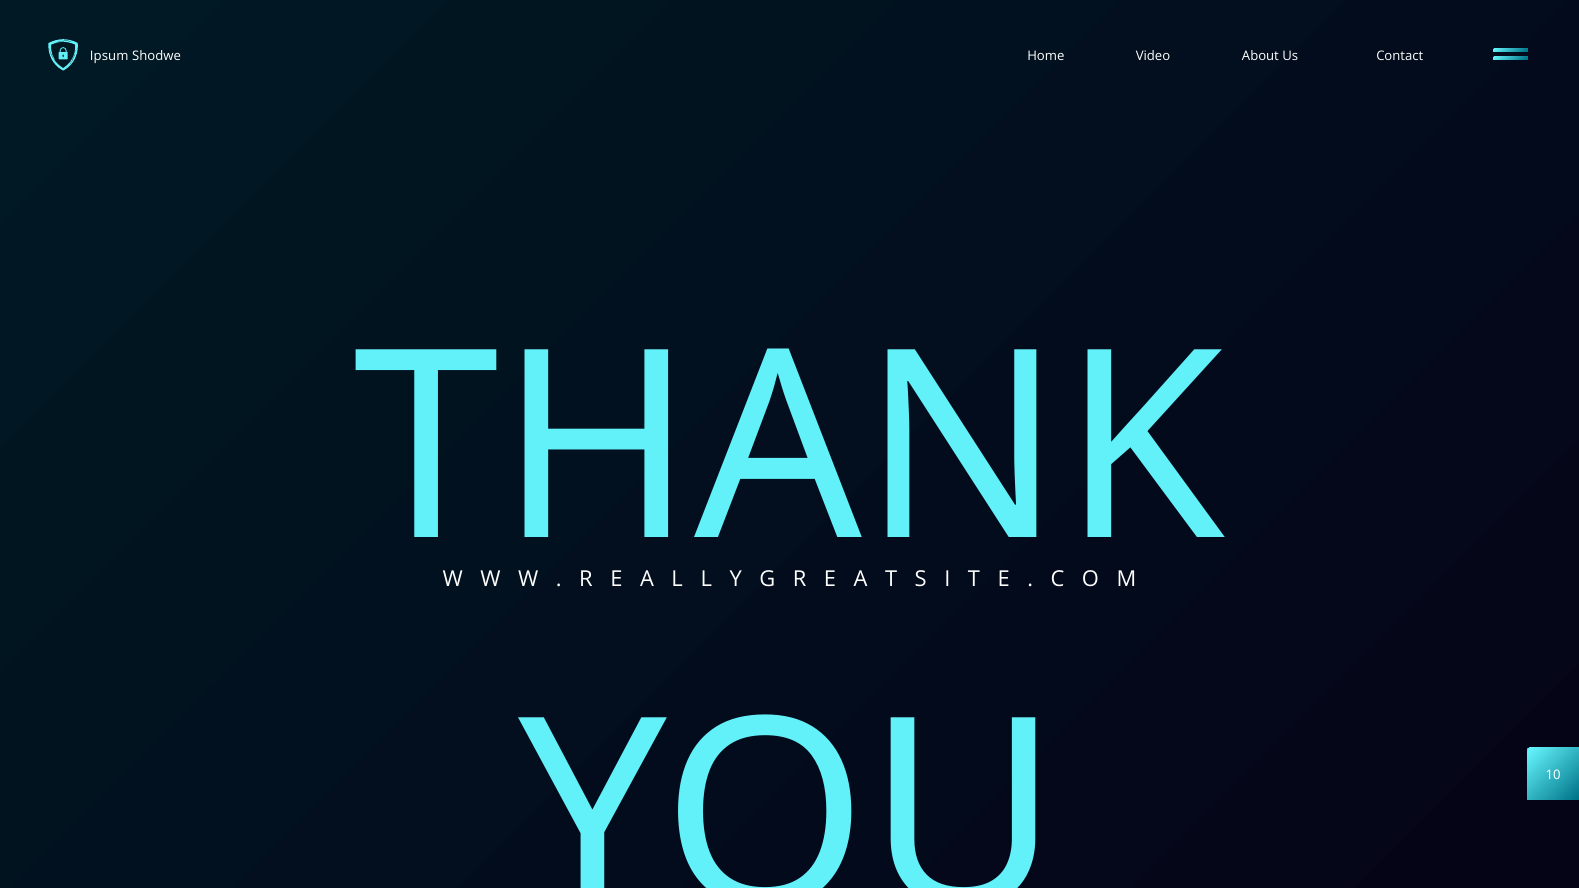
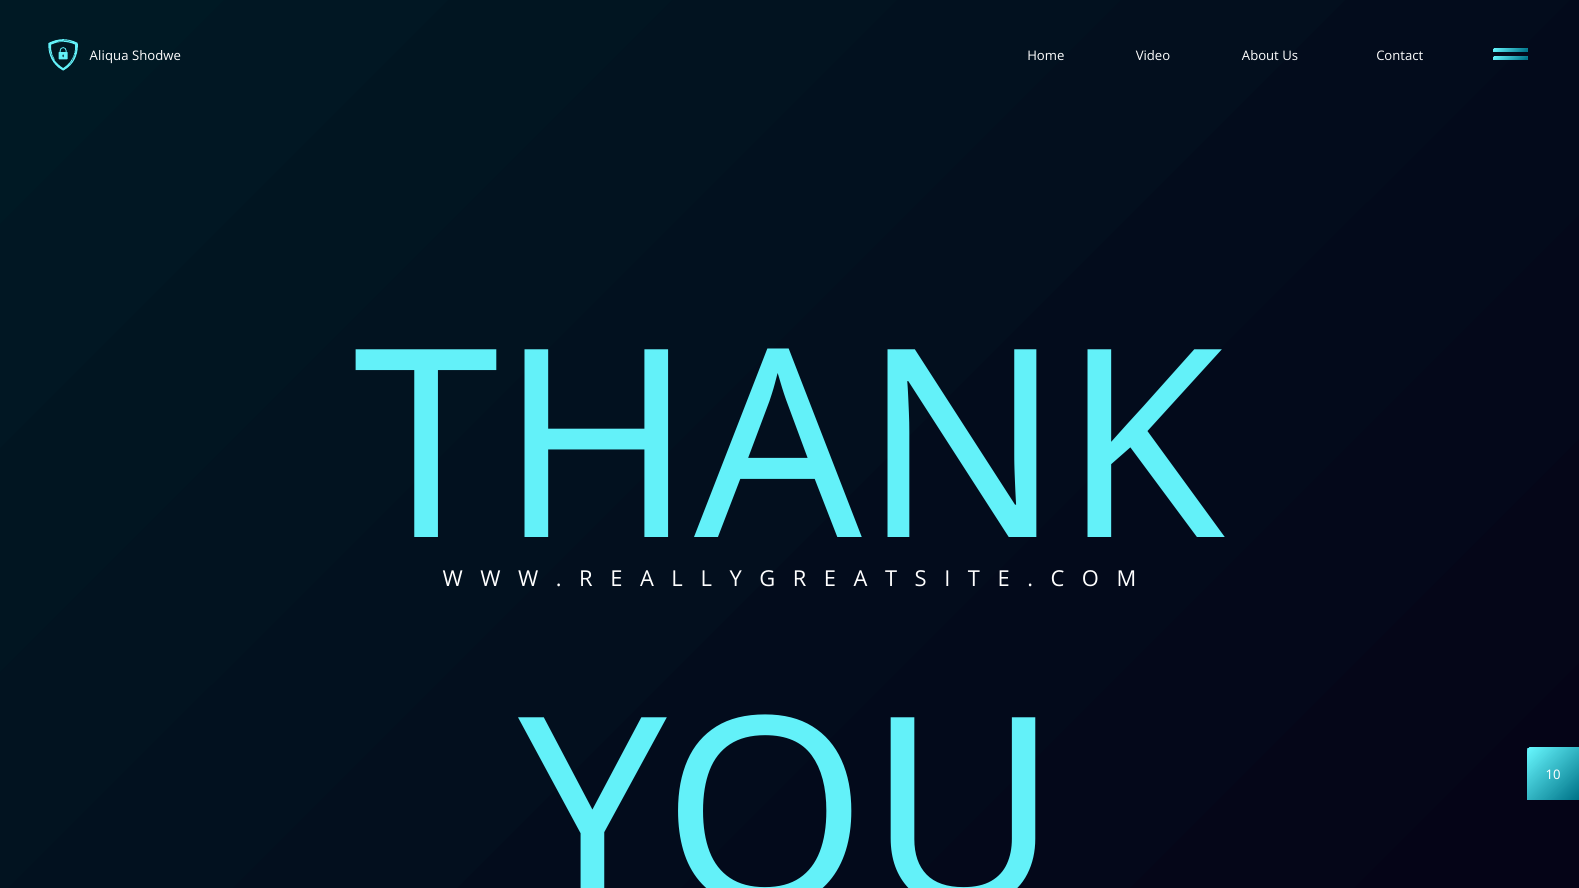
Ipsum: Ipsum -> Aliqua
